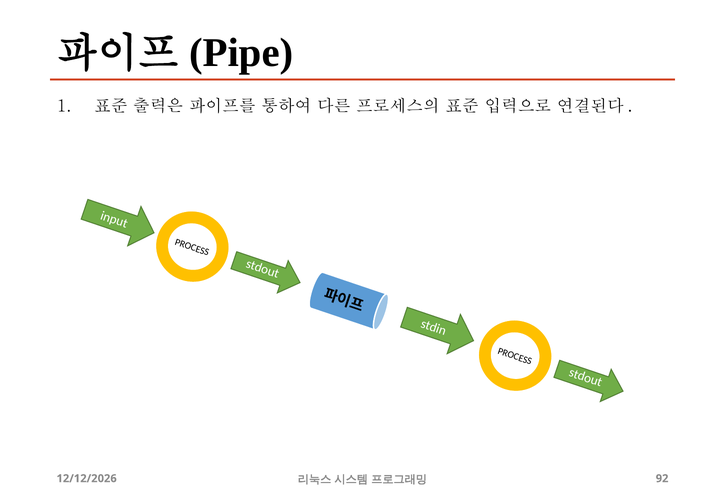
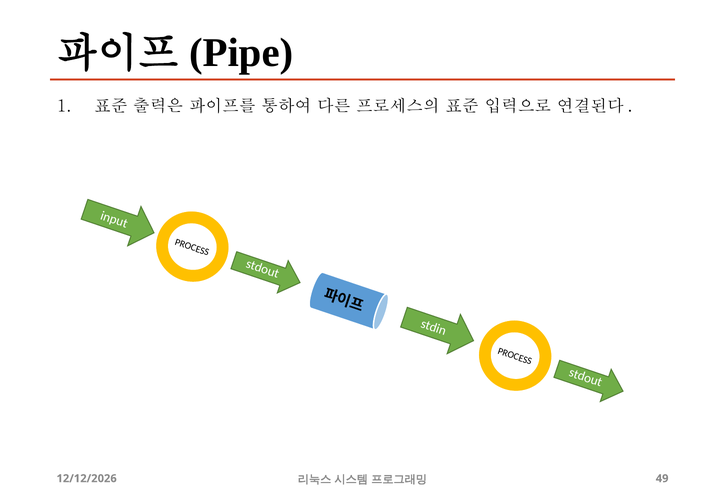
92: 92 -> 49
